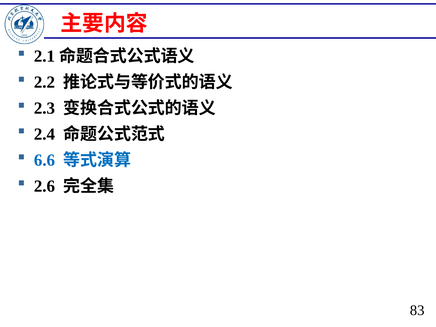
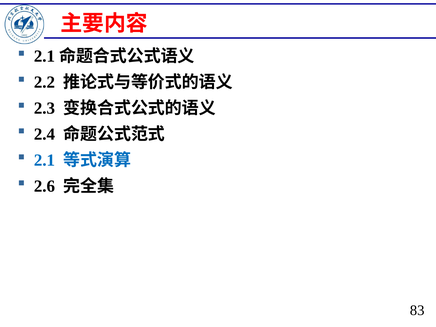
6.6 at (44, 160): 6.6 -> 2.1
